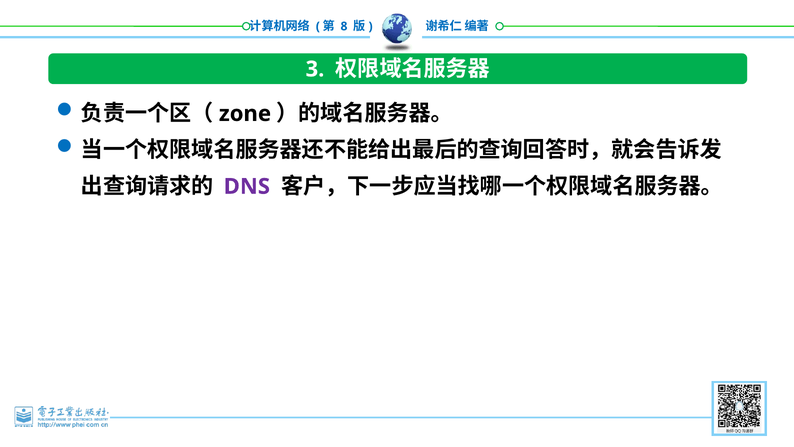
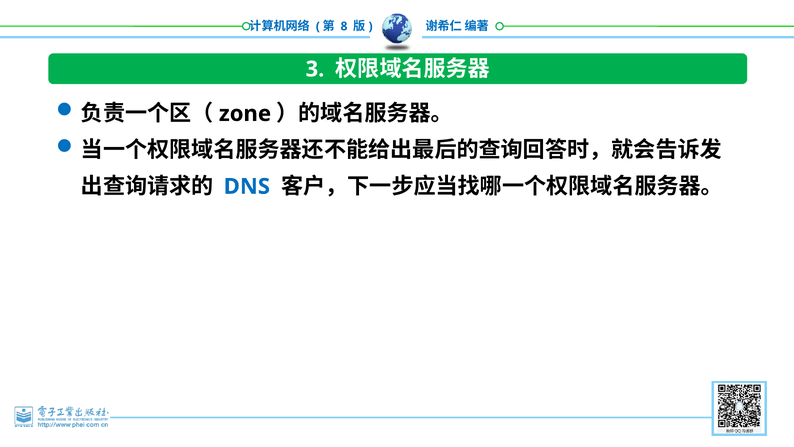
DNS colour: purple -> blue
